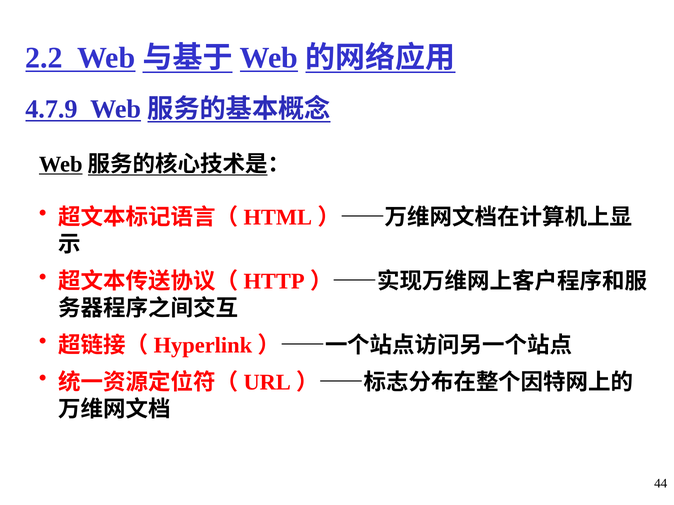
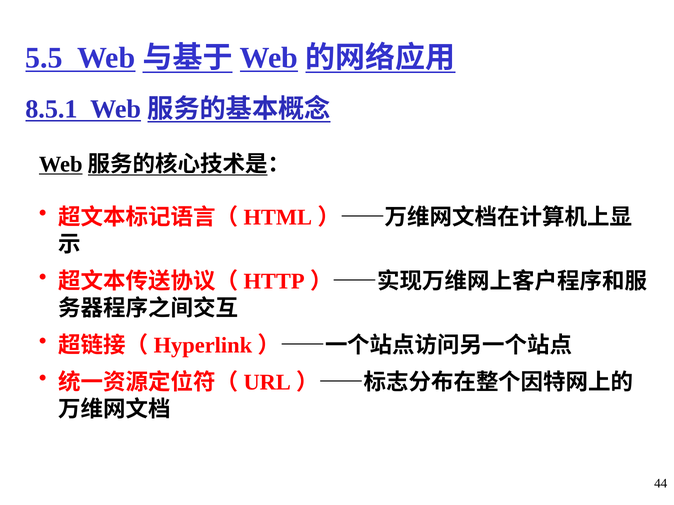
2.2: 2.2 -> 5.5
4.7.9: 4.7.9 -> 8.5.1
